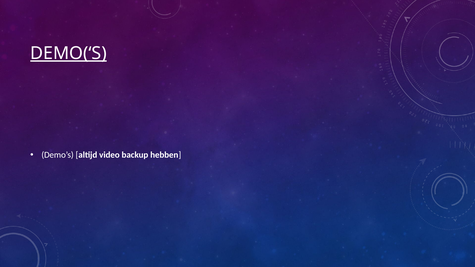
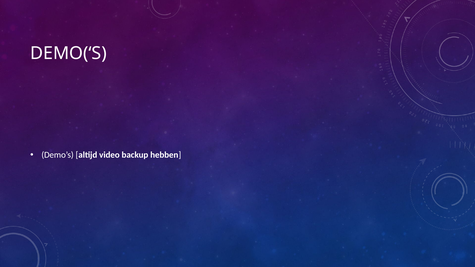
DEMO(‘S underline: present -> none
